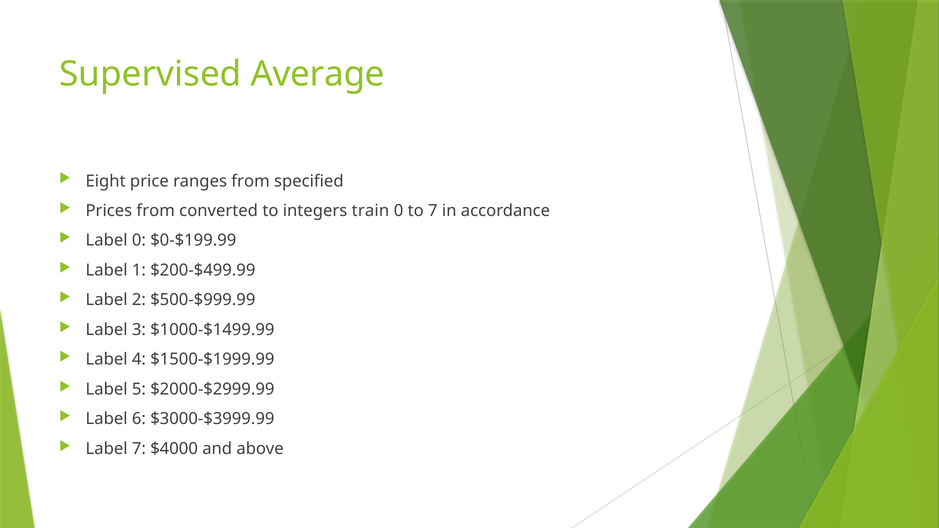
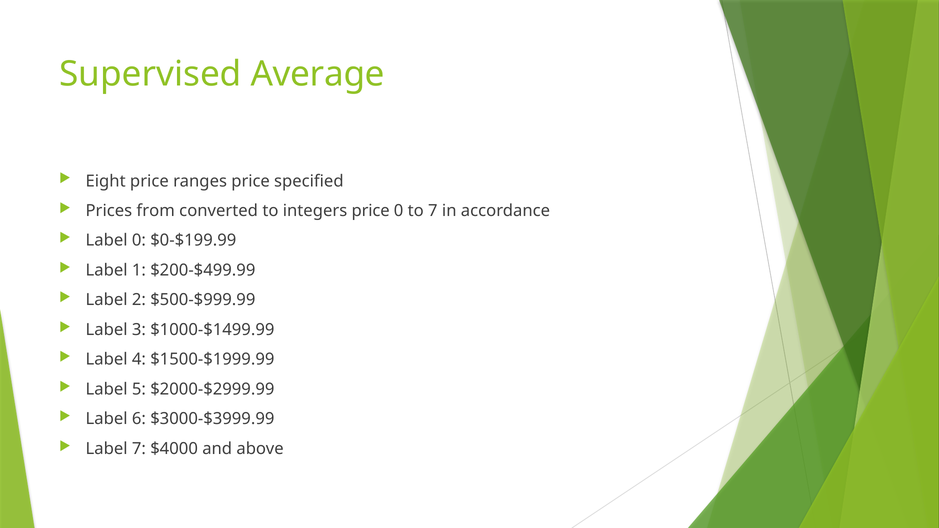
ranges from: from -> price
integers train: train -> price
